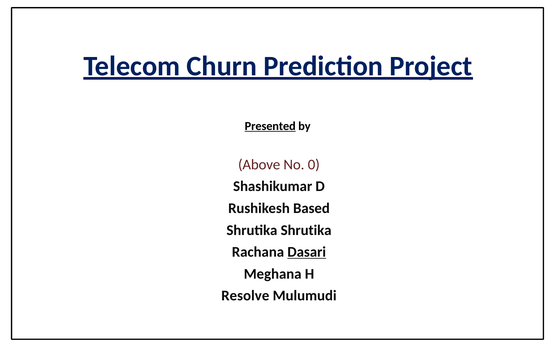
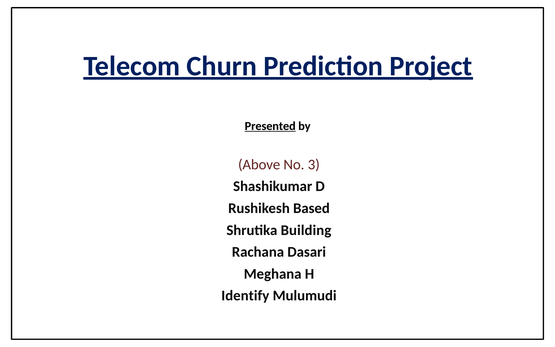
0: 0 -> 3
Shrutika Shrutika: Shrutika -> Building
Dasari underline: present -> none
Resolve: Resolve -> Identify
